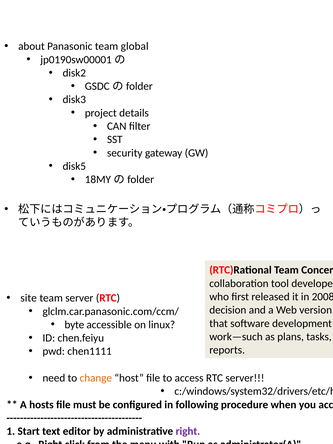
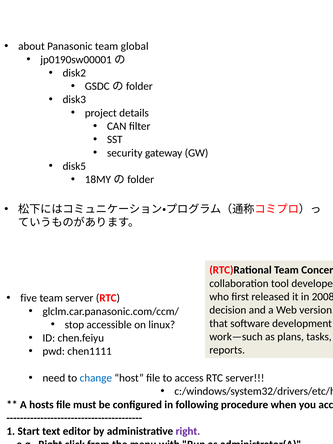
site: site -> five
byte: byte -> stop
change colour: orange -> blue
